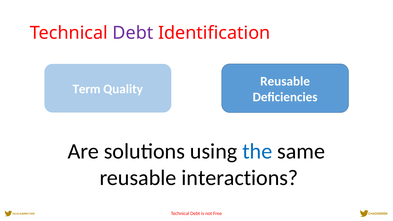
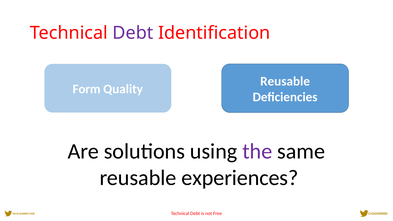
Term: Term -> Form
the colour: blue -> purple
interactions: interactions -> experiences
